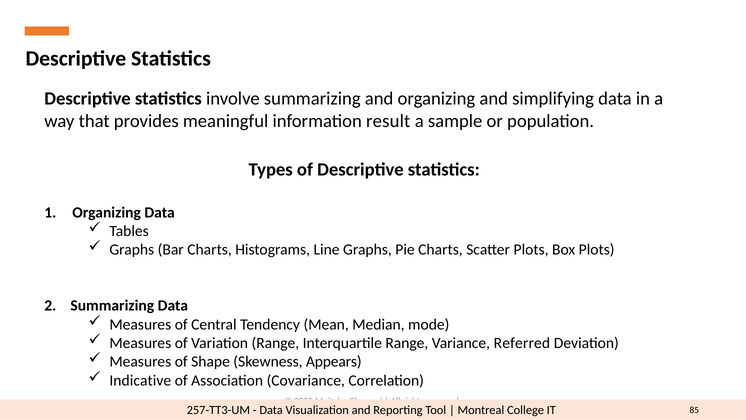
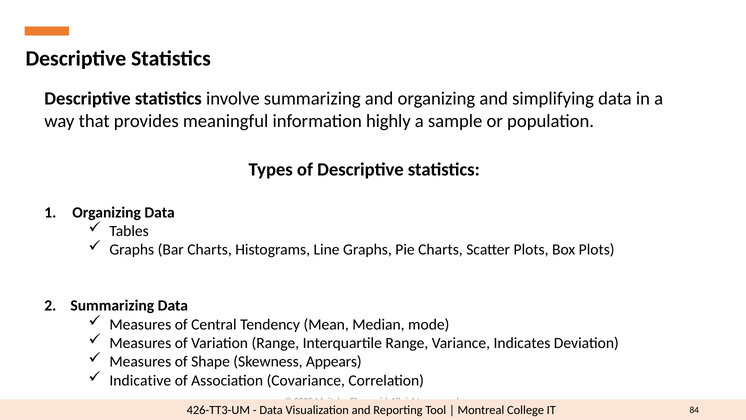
result: result -> highly
Referred: Referred -> Indicates
257-TT3-UM: 257-TT3-UM -> 426-TT3-UM
85: 85 -> 84
